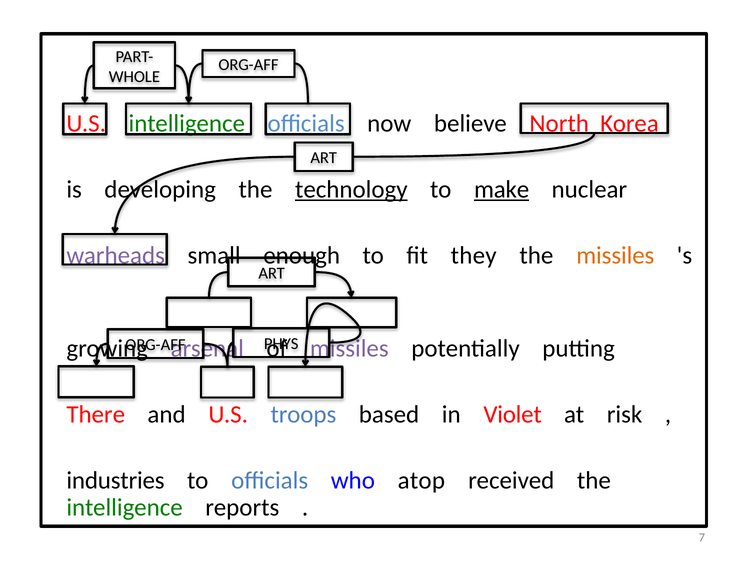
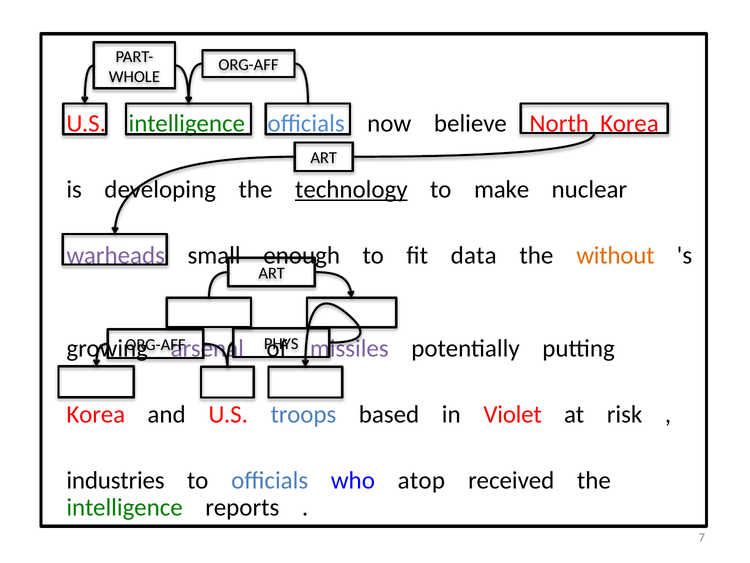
make underline: present -> none
they: they -> data
the missiles: missiles -> without
There at (96, 414): There -> Korea
